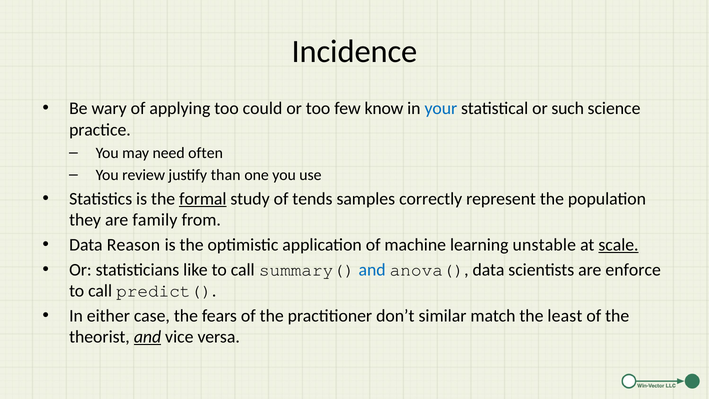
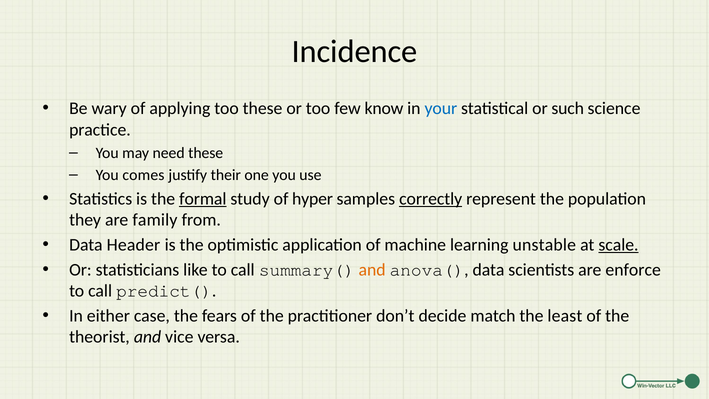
too could: could -> these
need often: often -> these
review: review -> comes
than: than -> their
tends: tends -> hyper
correctly underline: none -> present
Reason: Reason -> Header
and at (372, 270) colour: blue -> orange
similar: similar -> decide
and at (148, 337) underline: present -> none
